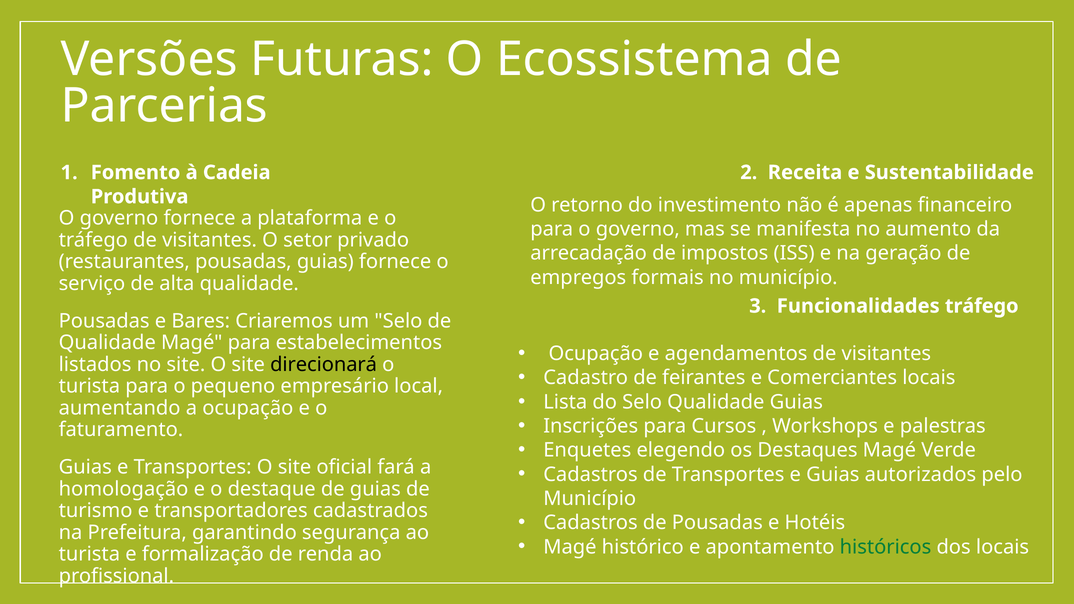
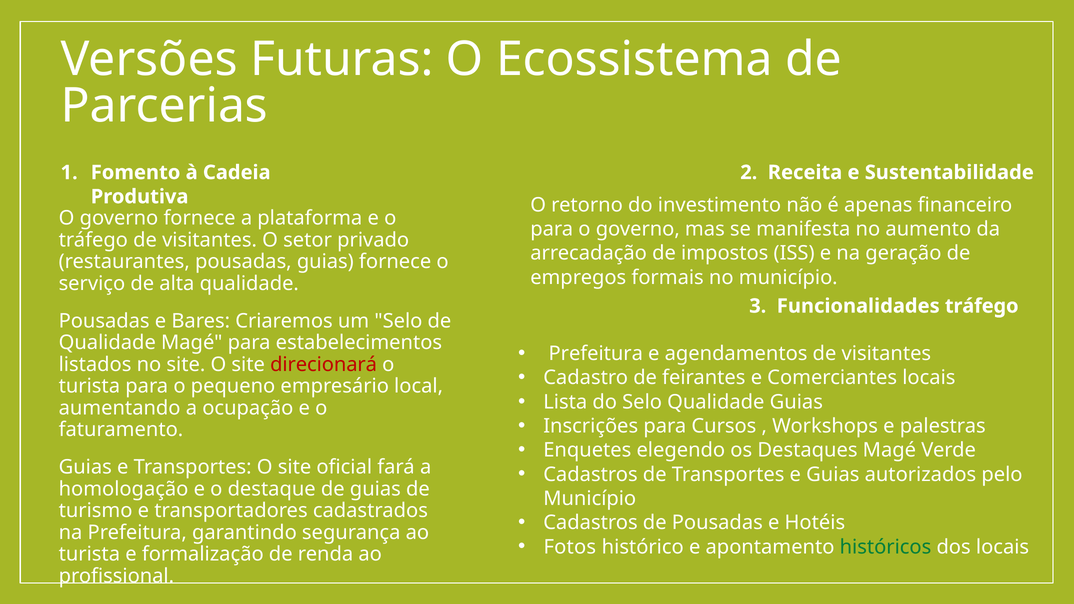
Ocupação at (596, 354): Ocupação -> Prefeitura
direcionará colour: black -> red
Magé at (570, 547): Magé -> Fotos
